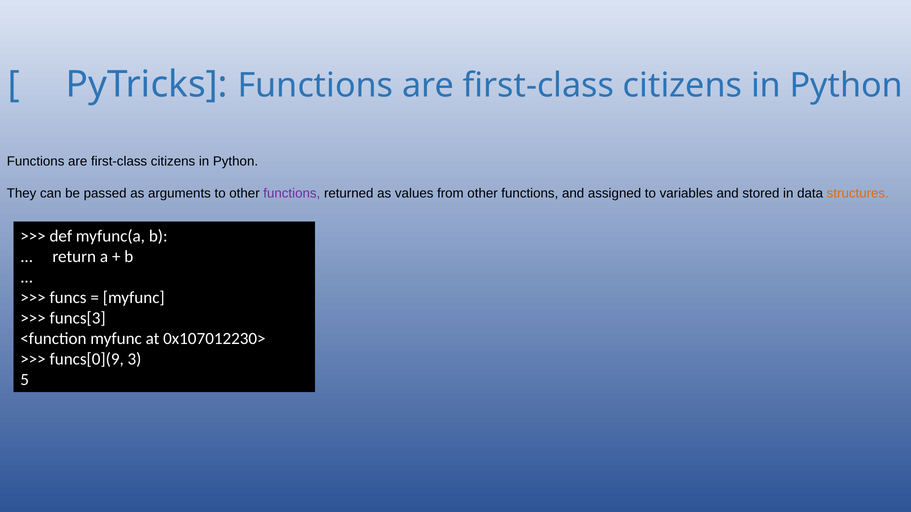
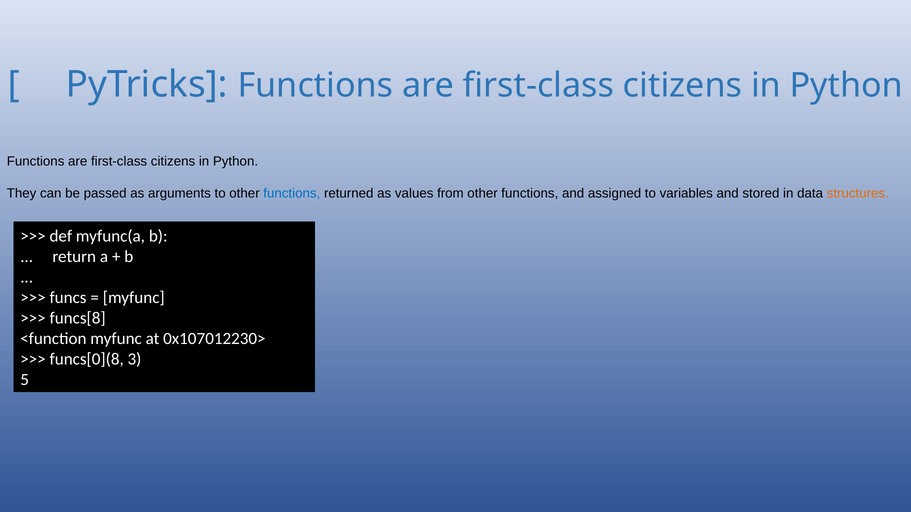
functions at (292, 194) colour: purple -> blue
funcs[3: funcs[3 -> funcs[8
funcs[0](9: funcs[0](9 -> funcs[0](8
